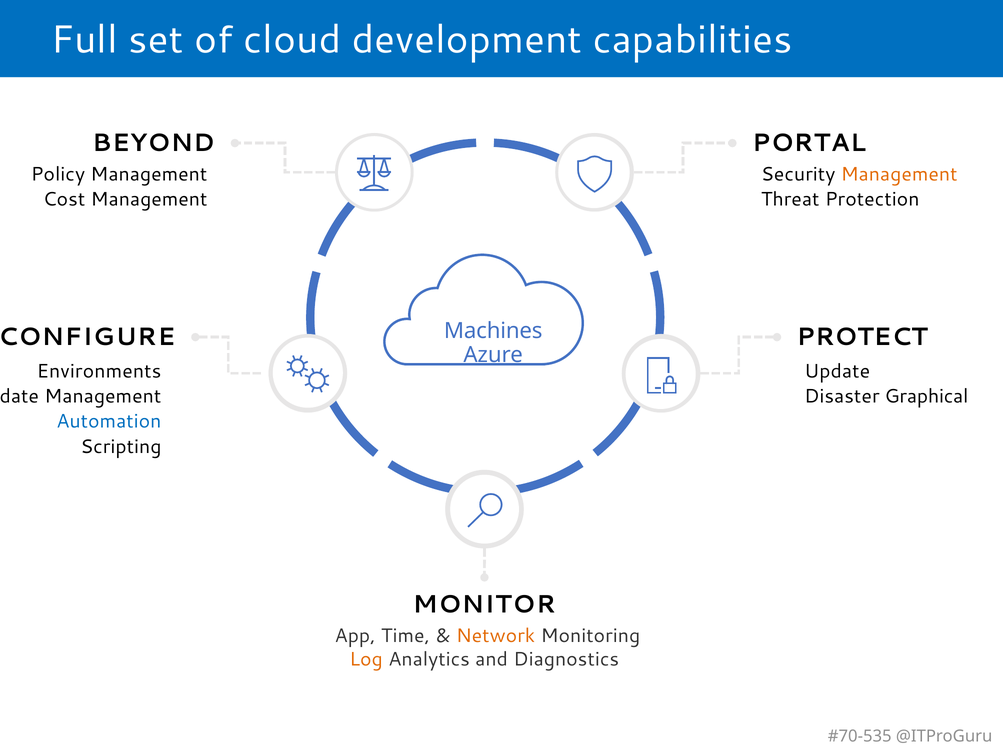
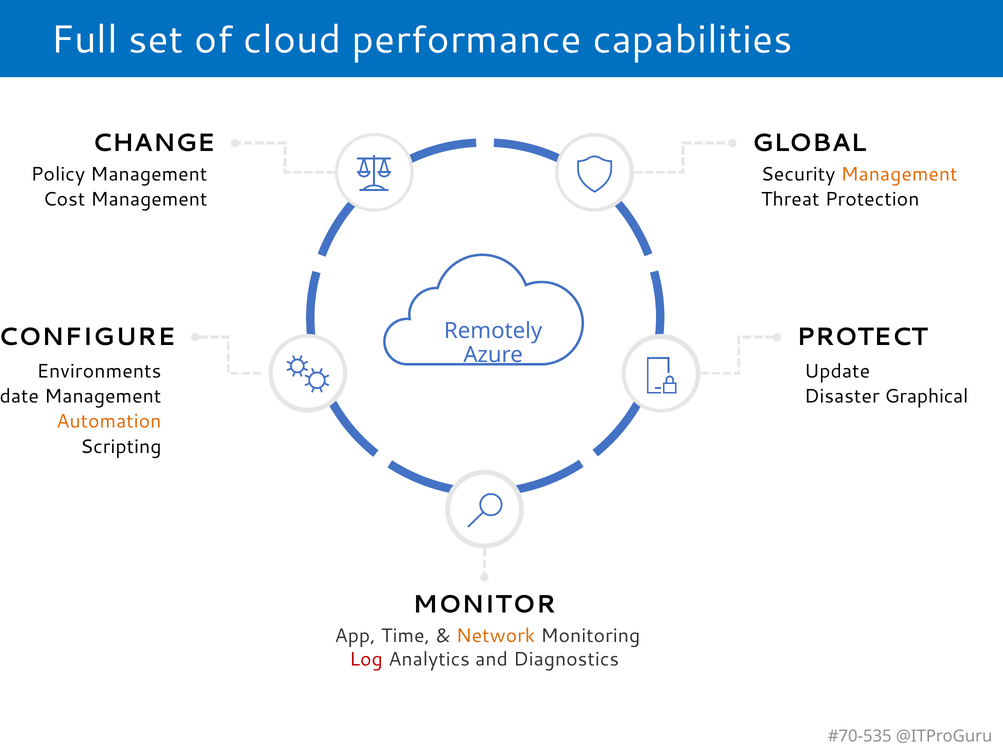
development: development -> performance
BEYOND: BEYOND -> CHANGE
PORTAL: PORTAL -> GLOBAL
Machines: Machines -> Remotely
Automation colour: blue -> orange
Log colour: orange -> red
